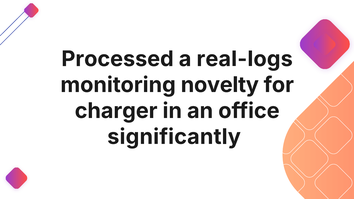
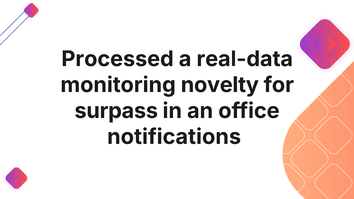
real-logs: real-logs -> real-data
charger: charger -> surpass
significantly: significantly -> notifications
